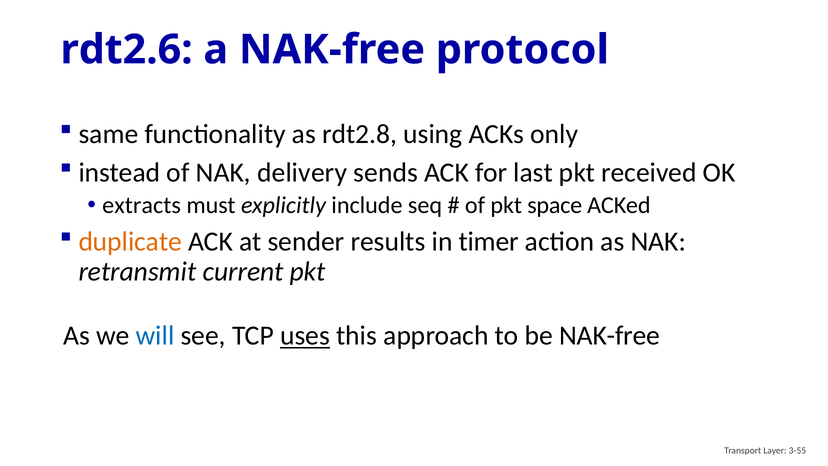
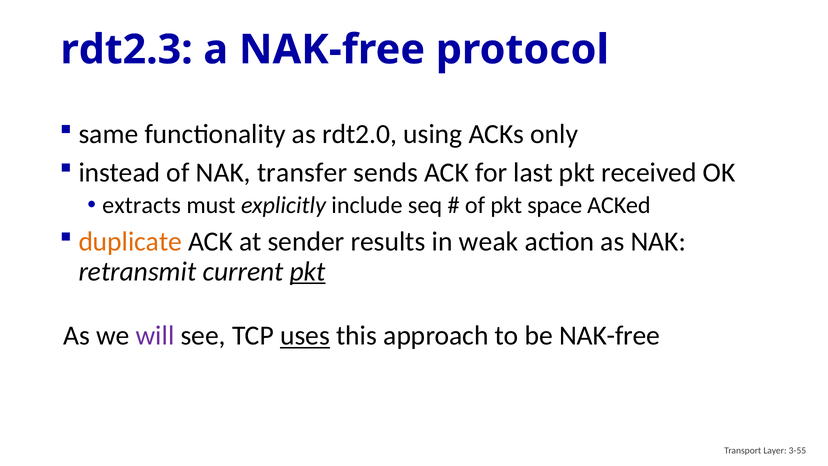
rdt2.6: rdt2.6 -> rdt2.3
rdt2.8: rdt2.8 -> rdt2.0
delivery: delivery -> transfer
timer: timer -> weak
pkt at (308, 271) underline: none -> present
will colour: blue -> purple
